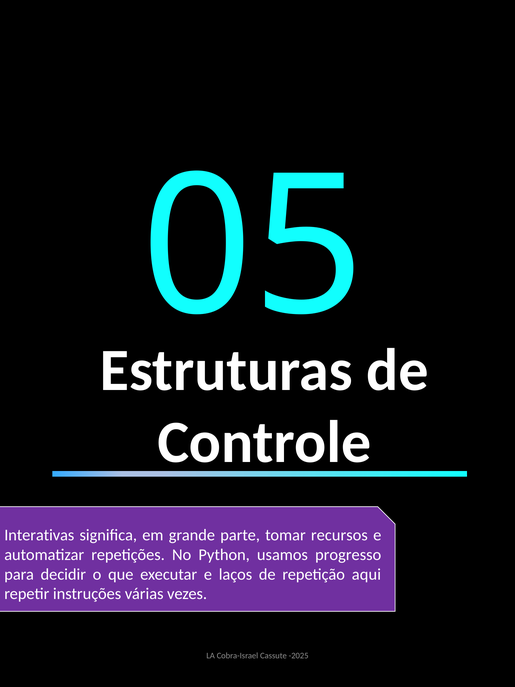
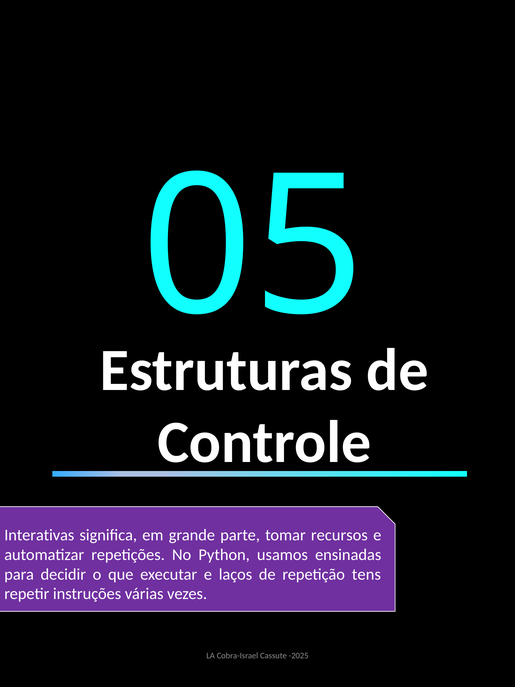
progresso: progresso -> ensinadas
aqui: aqui -> tens
